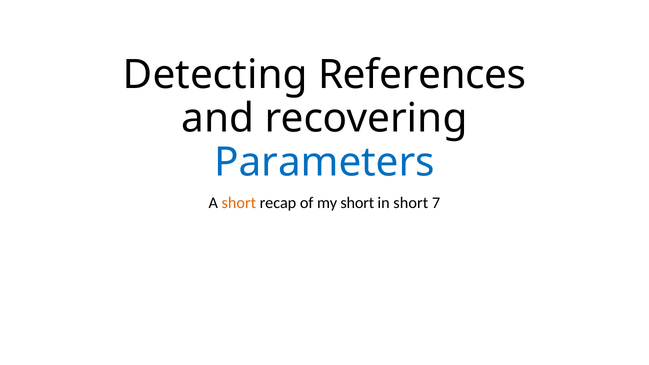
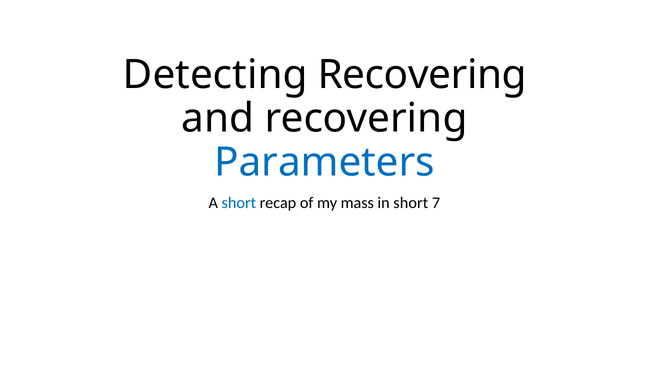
Detecting References: References -> Recovering
short at (239, 203) colour: orange -> blue
my short: short -> mass
